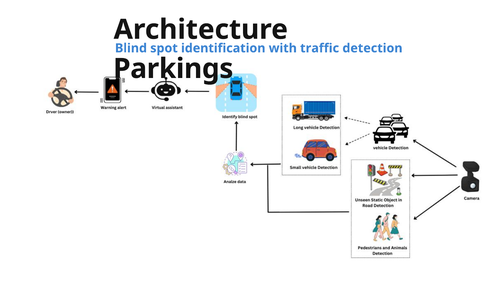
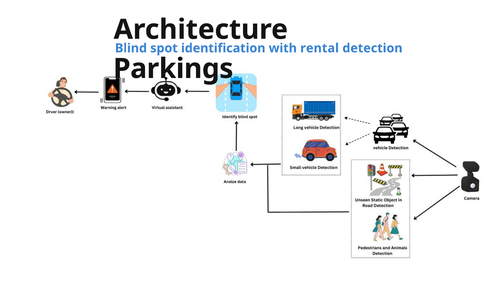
traffic: traffic -> rental
